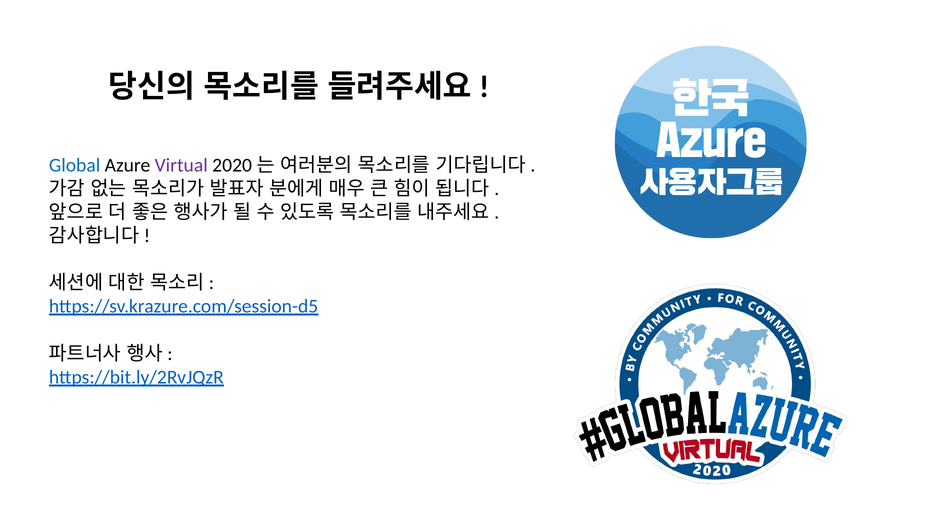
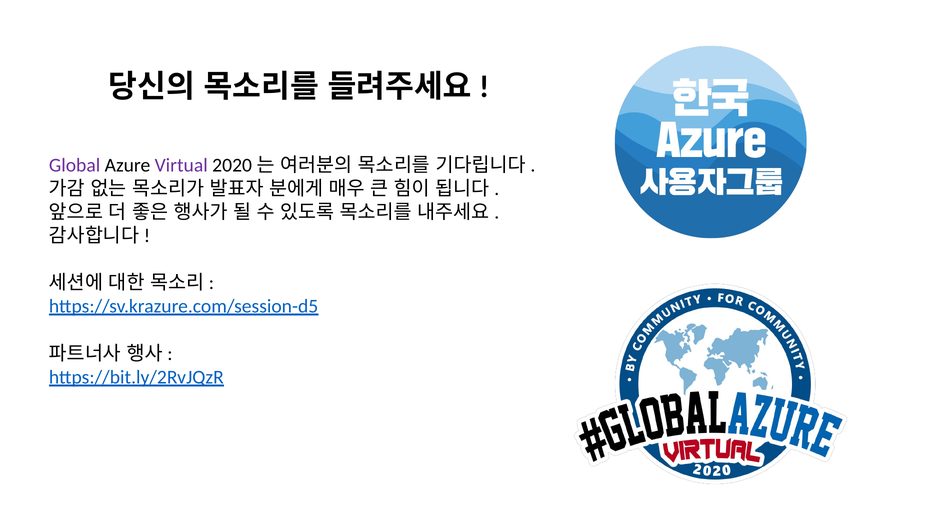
Global colour: blue -> purple
